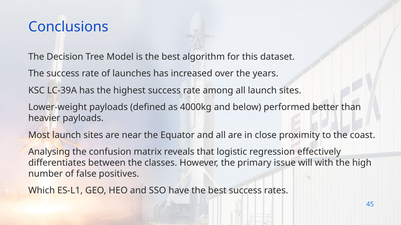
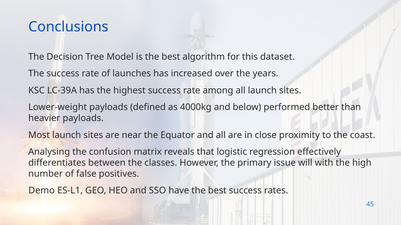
Which: Which -> Demo
